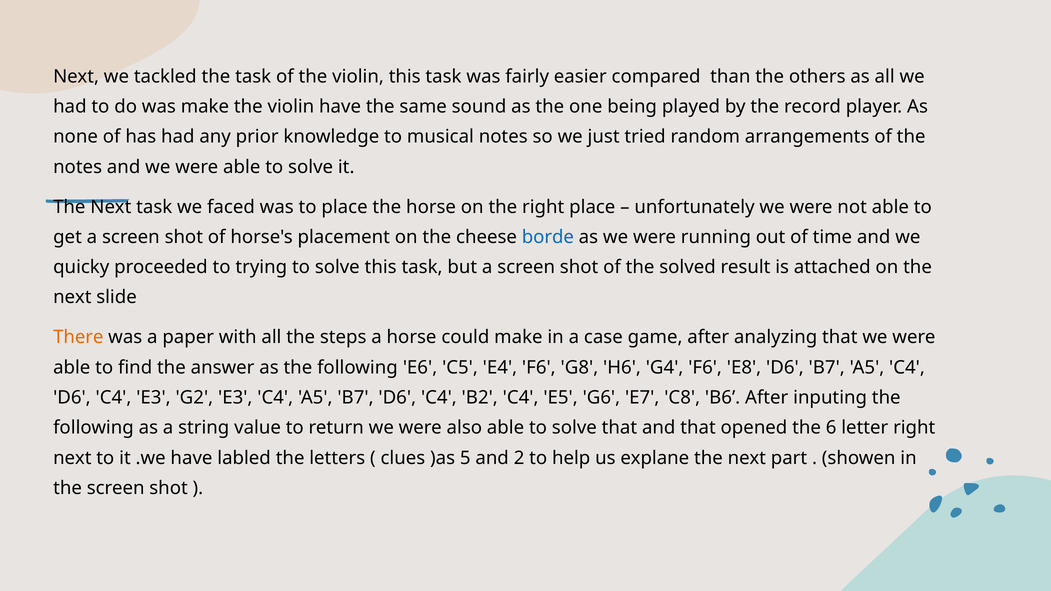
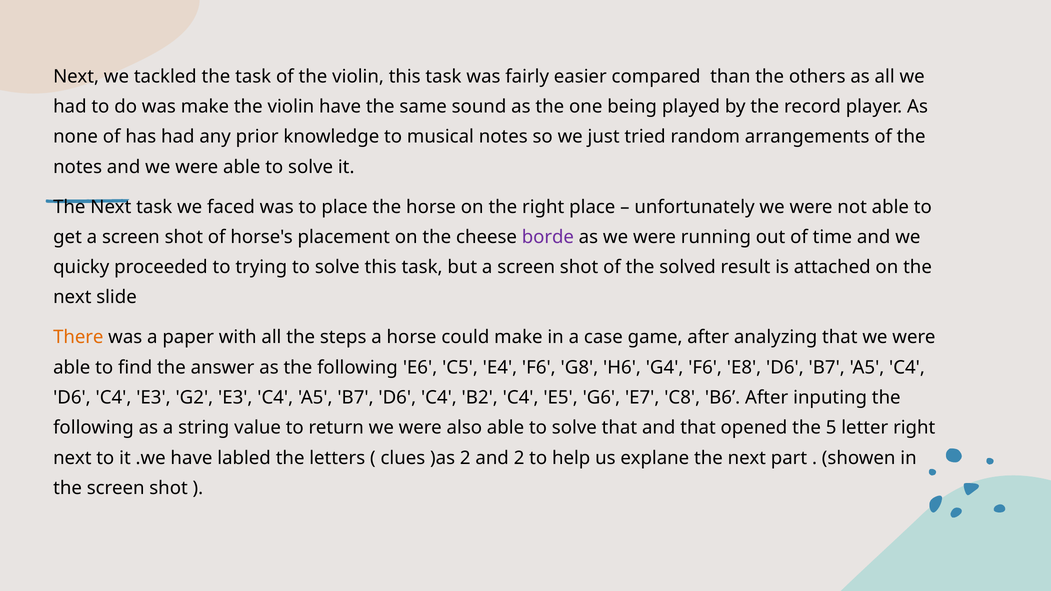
borde colour: blue -> purple
6: 6 -> 5
)as 5: 5 -> 2
